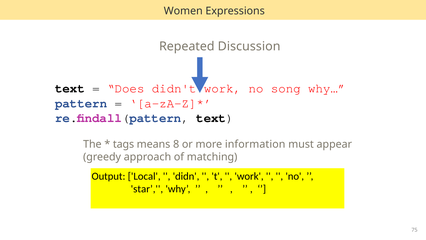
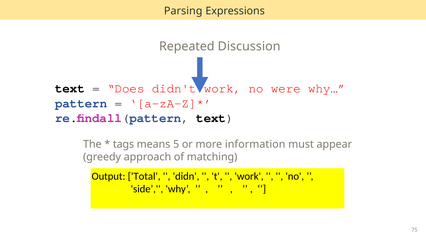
Women: Women -> Parsing
song: song -> were
8: 8 -> 5
Local: Local -> Total
star: star -> side
